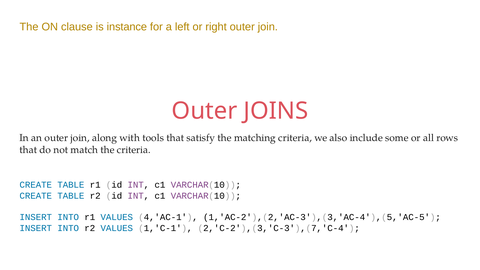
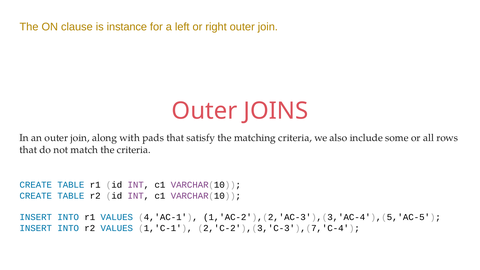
tools: tools -> pads
